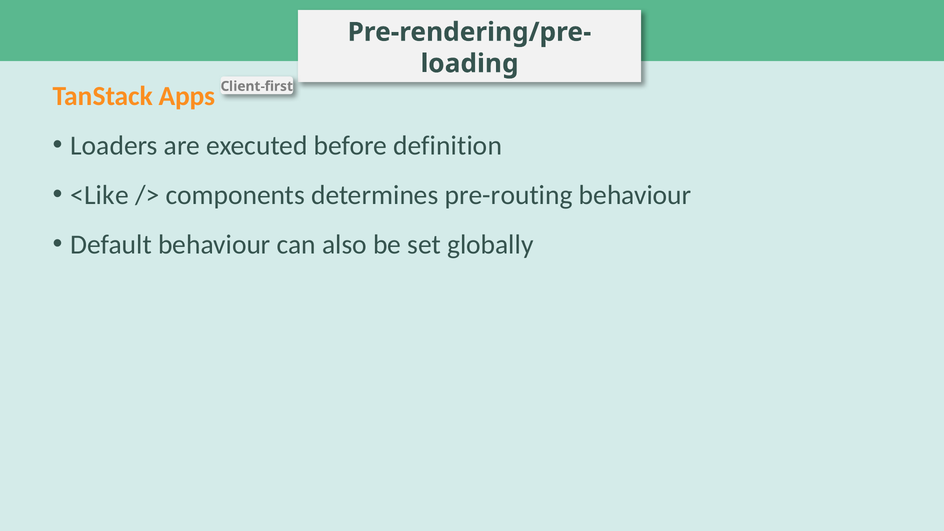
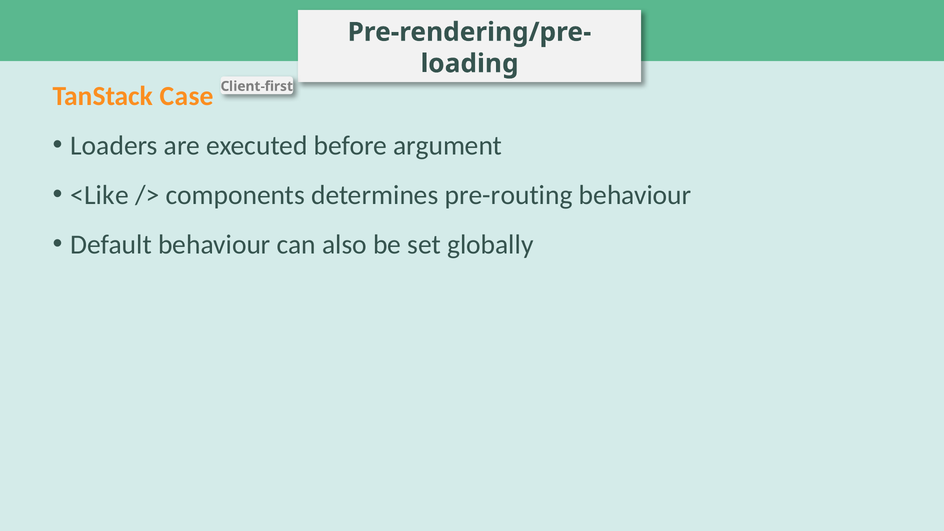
Apps: Apps -> Case
definition: definition -> argument
